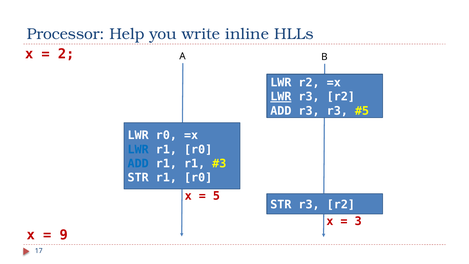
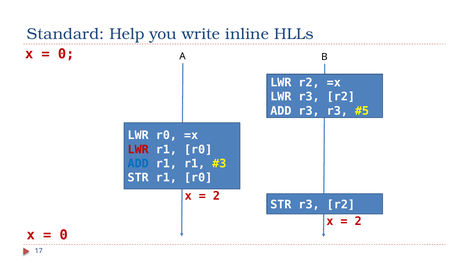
Processor: Processor -> Standard
2 at (66, 54): 2 -> 0
LWR at (281, 97) underline: present -> none
LWR at (138, 149) colour: blue -> red
5 at (216, 196): 5 -> 2
3 at (358, 221): 3 -> 2
9 at (64, 235): 9 -> 0
